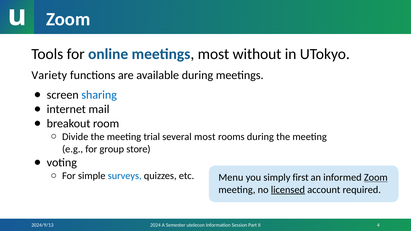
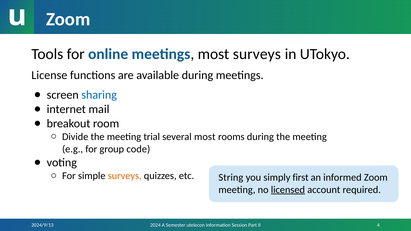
most without: without -> surveys
Variety: Variety -> License
store: store -> code
surveys at (125, 176) colour: blue -> orange
Menu: Menu -> String
Zoom at (376, 178) underline: present -> none
